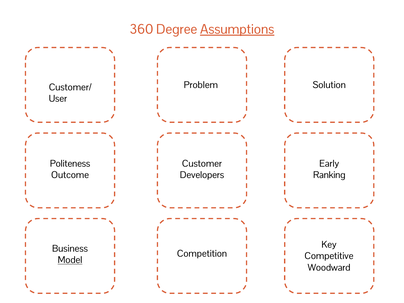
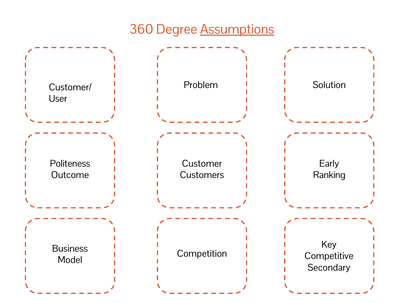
Developers: Developers -> Customers
Model underline: present -> none
Woodward: Woodward -> Secondary
